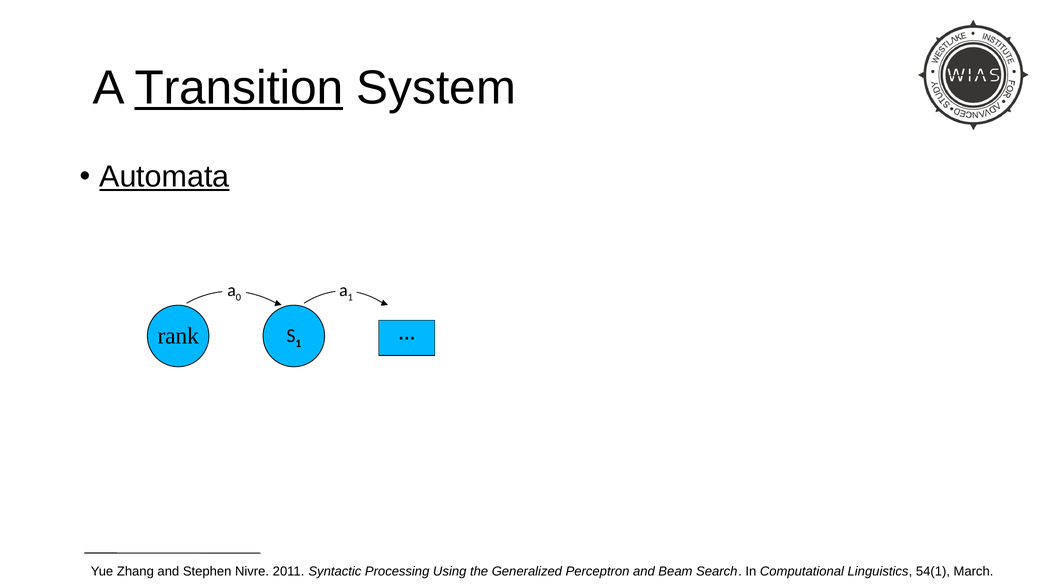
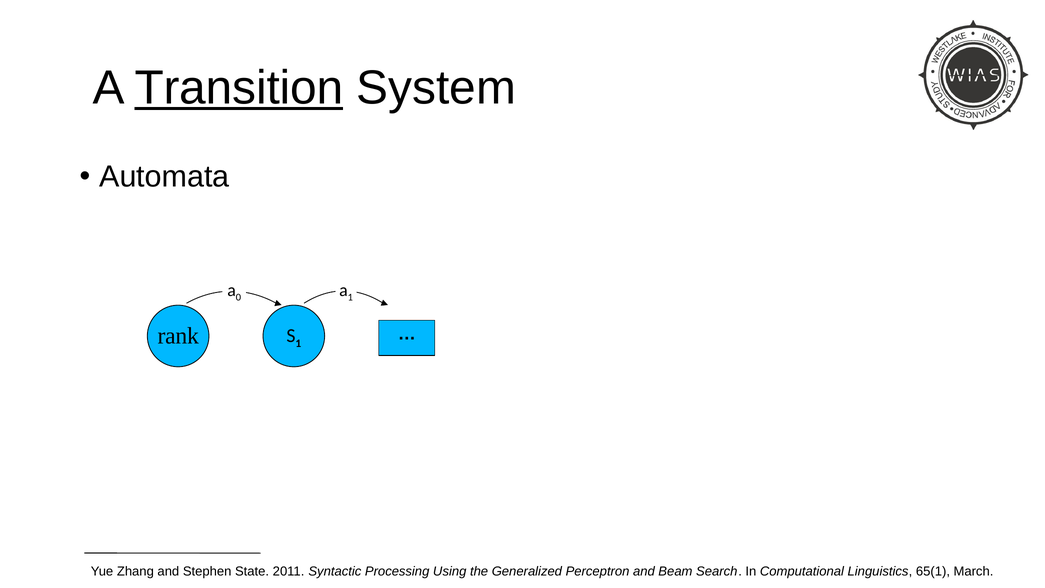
Automata underline: present -> none
Nivre: Nivre -> State
54(1: 54(1 -> 65(1
